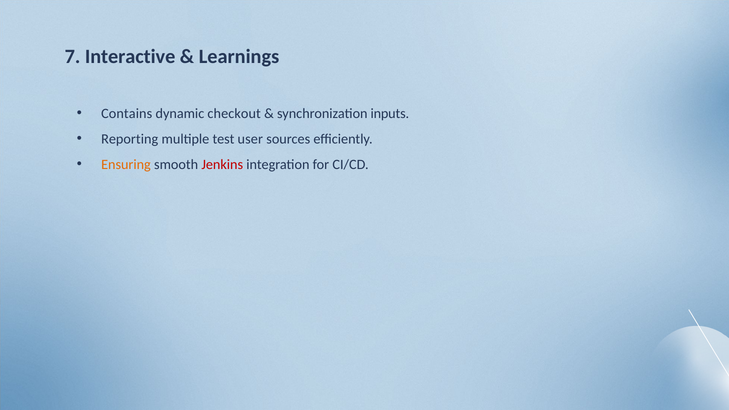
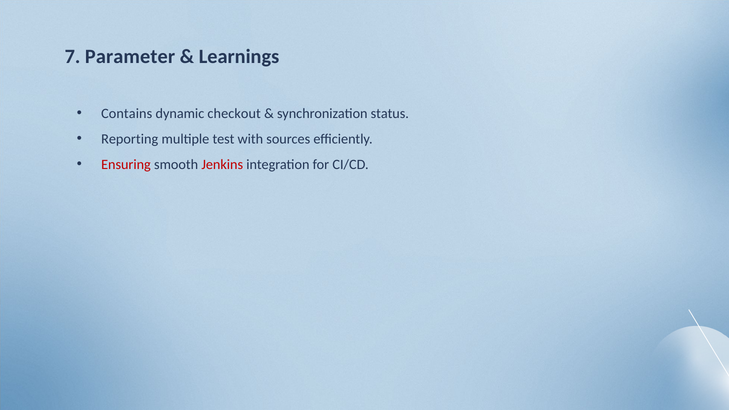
Interactive: Interactive -> Parameter
inputs: inputs -> status
user: user -> with
Ensuring colour: orange -> red
